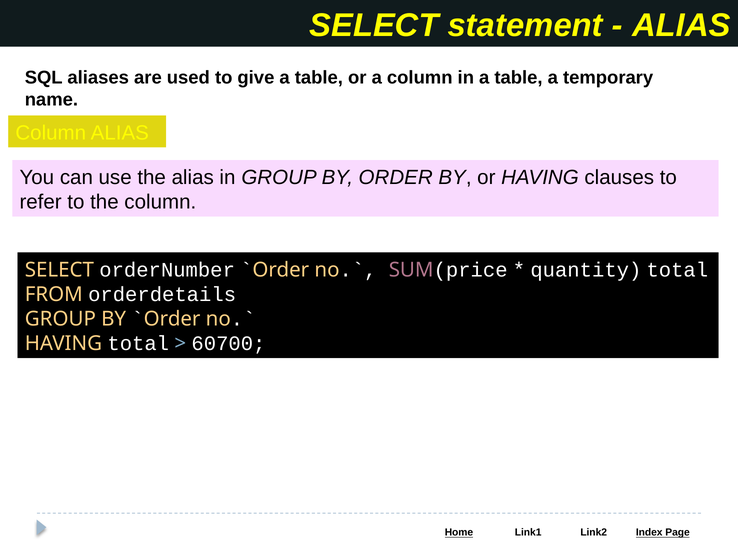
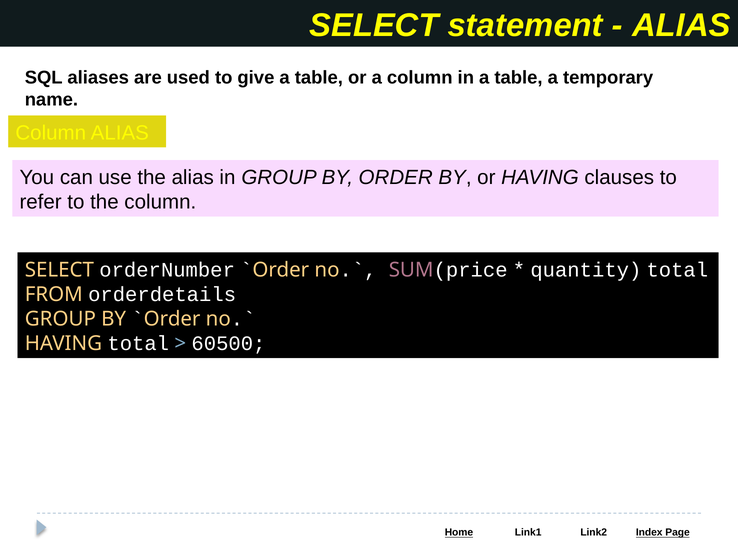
60700: 60700 -> 60500
